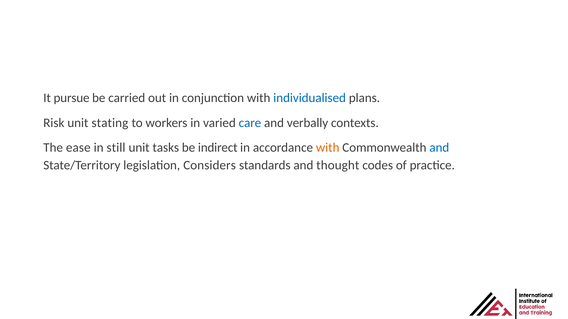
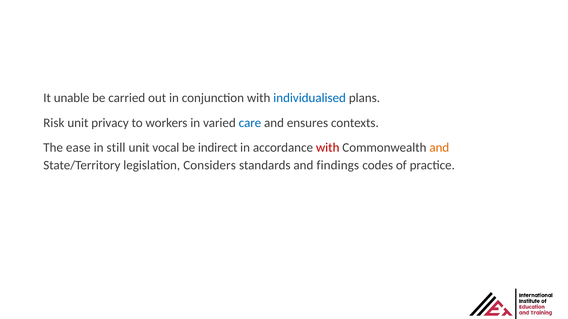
pursue: pursue -> unable
stating: stating -> privacy
verbally: verbally -> ensures
tasks: tasks -> vocal
with at (328, 148) colour: orange -> red
and at (439, 148) colour: blue -> orange
thought: thought -> findings
